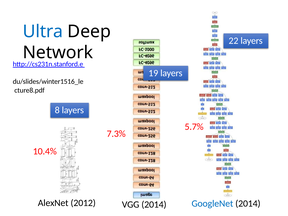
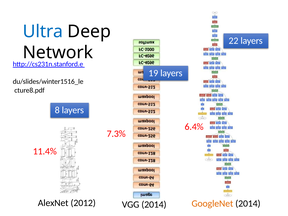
5.7%: 5.7% -> 6.4%
10.4%: 10.4% -> 11.4%
GoogleNet colour: blue -> orange
